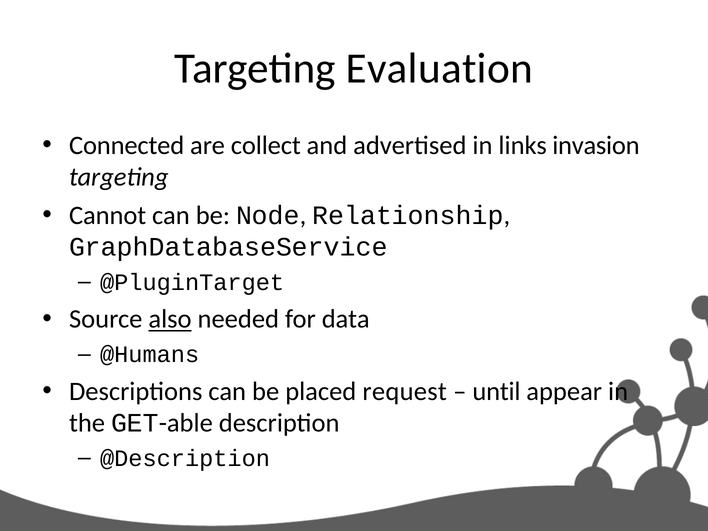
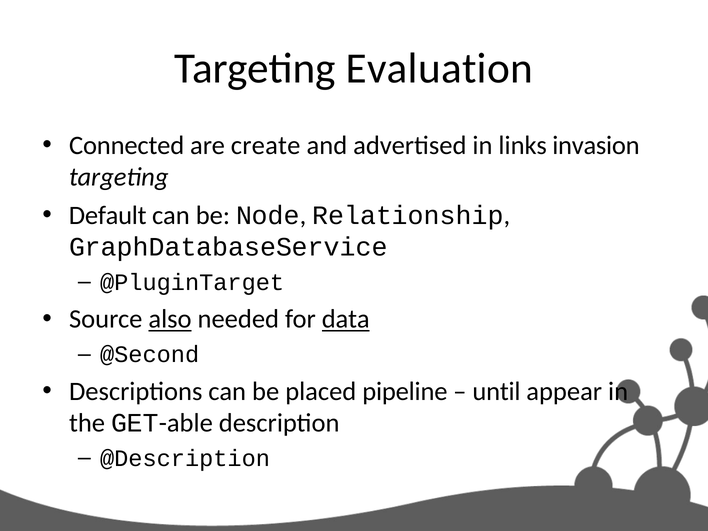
collect: collect -> create
Cannot: Cannot -> Default
data underline: none -> present
@Humans: @Humans -> @Second
request: request -> pipeline
